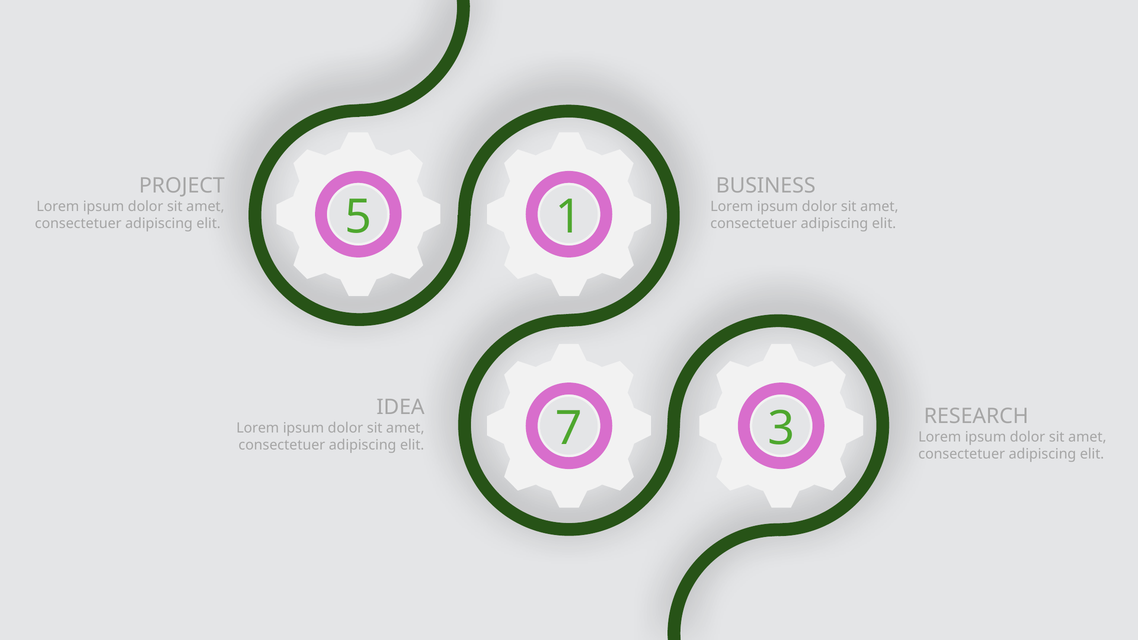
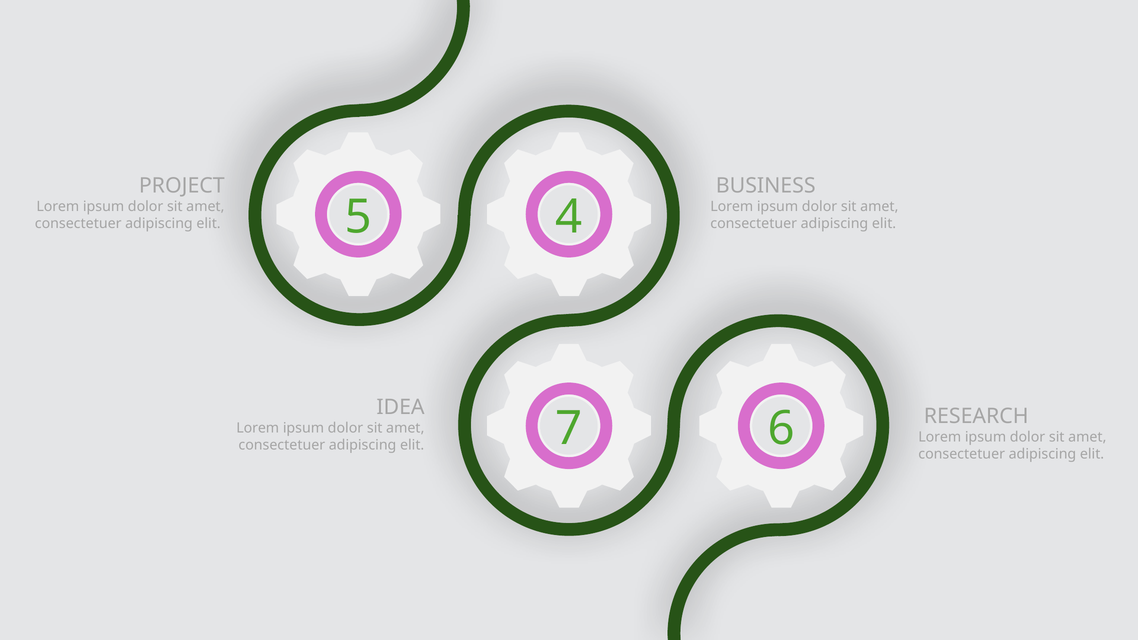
1: 1 -> 4
3: 3 -> 6
